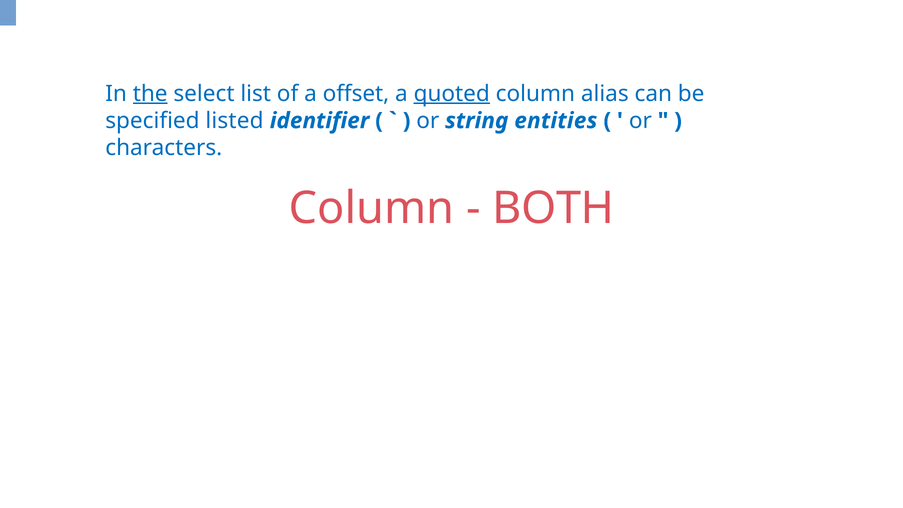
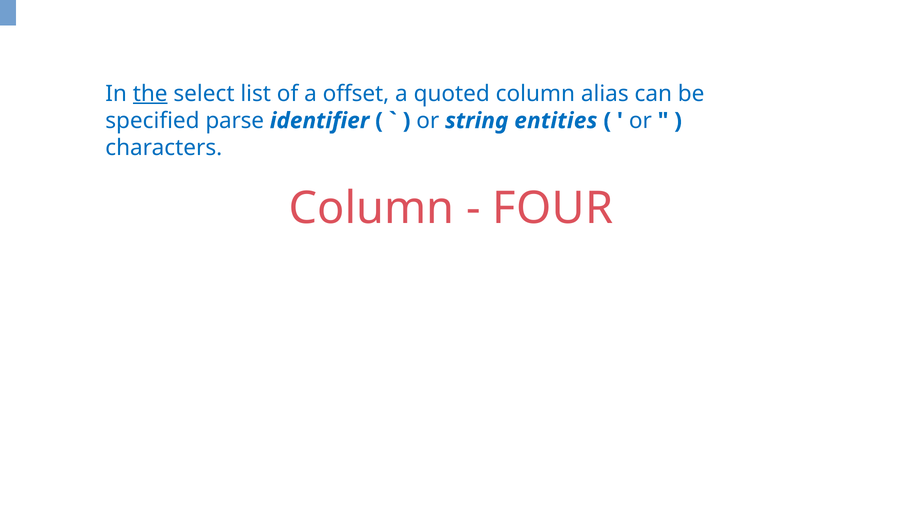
quoted underline: present -> none
listed: listed -> parse
BOTH: BOTH -> FOUR
